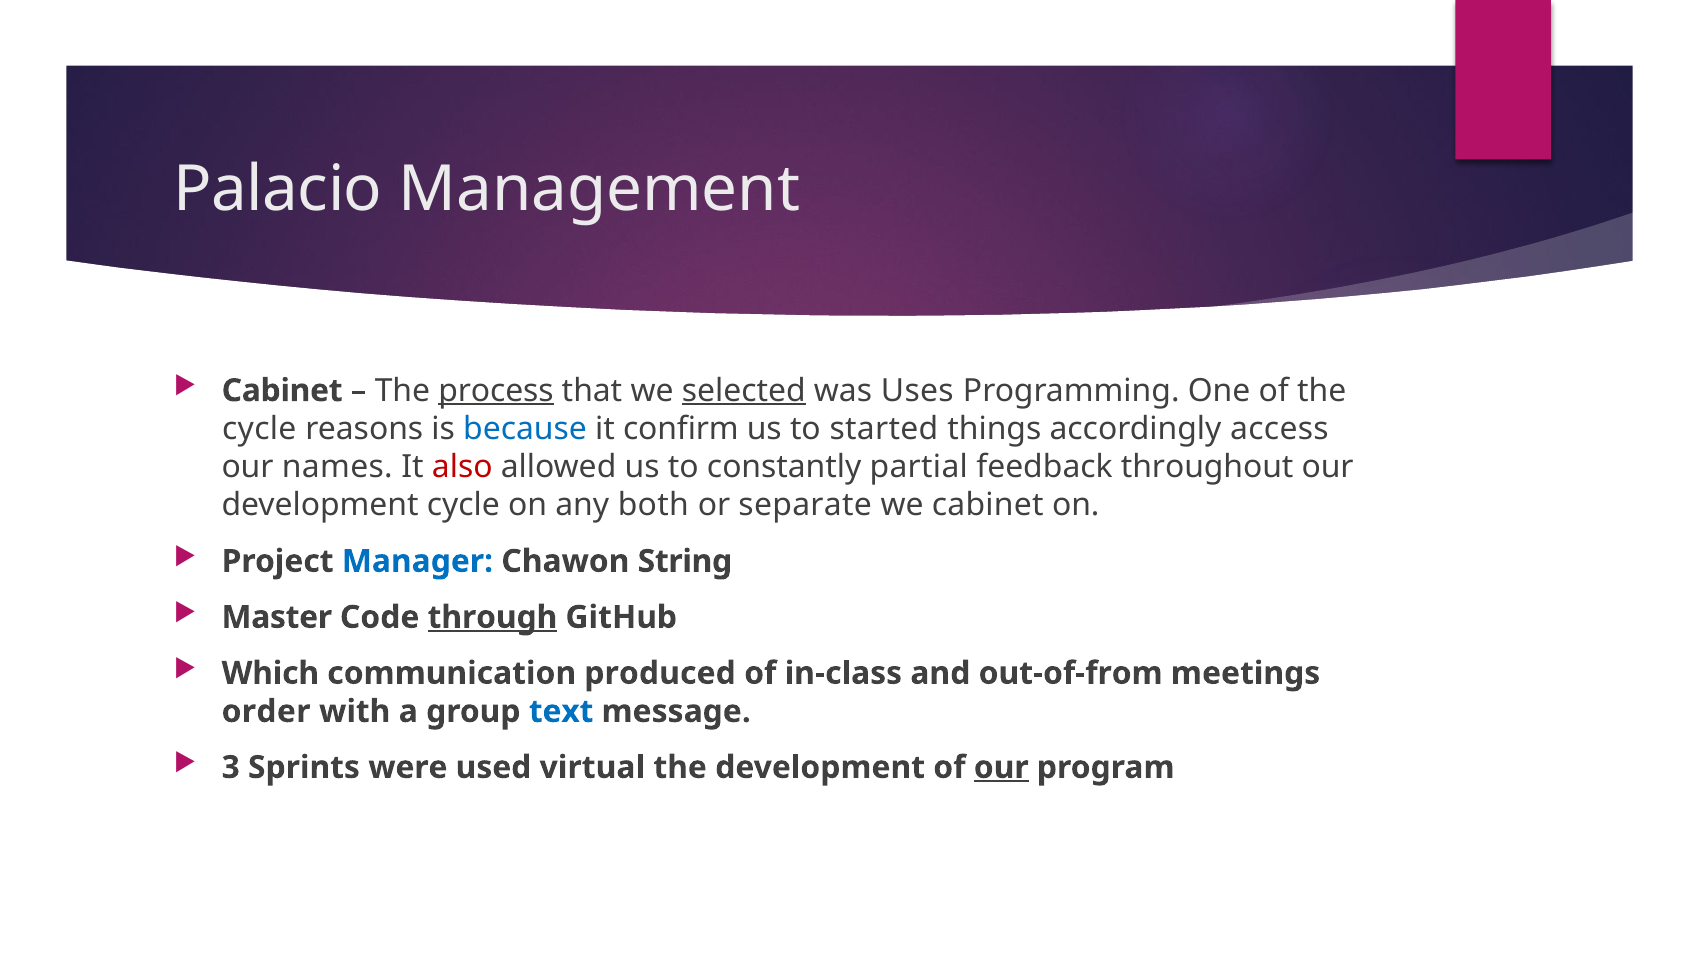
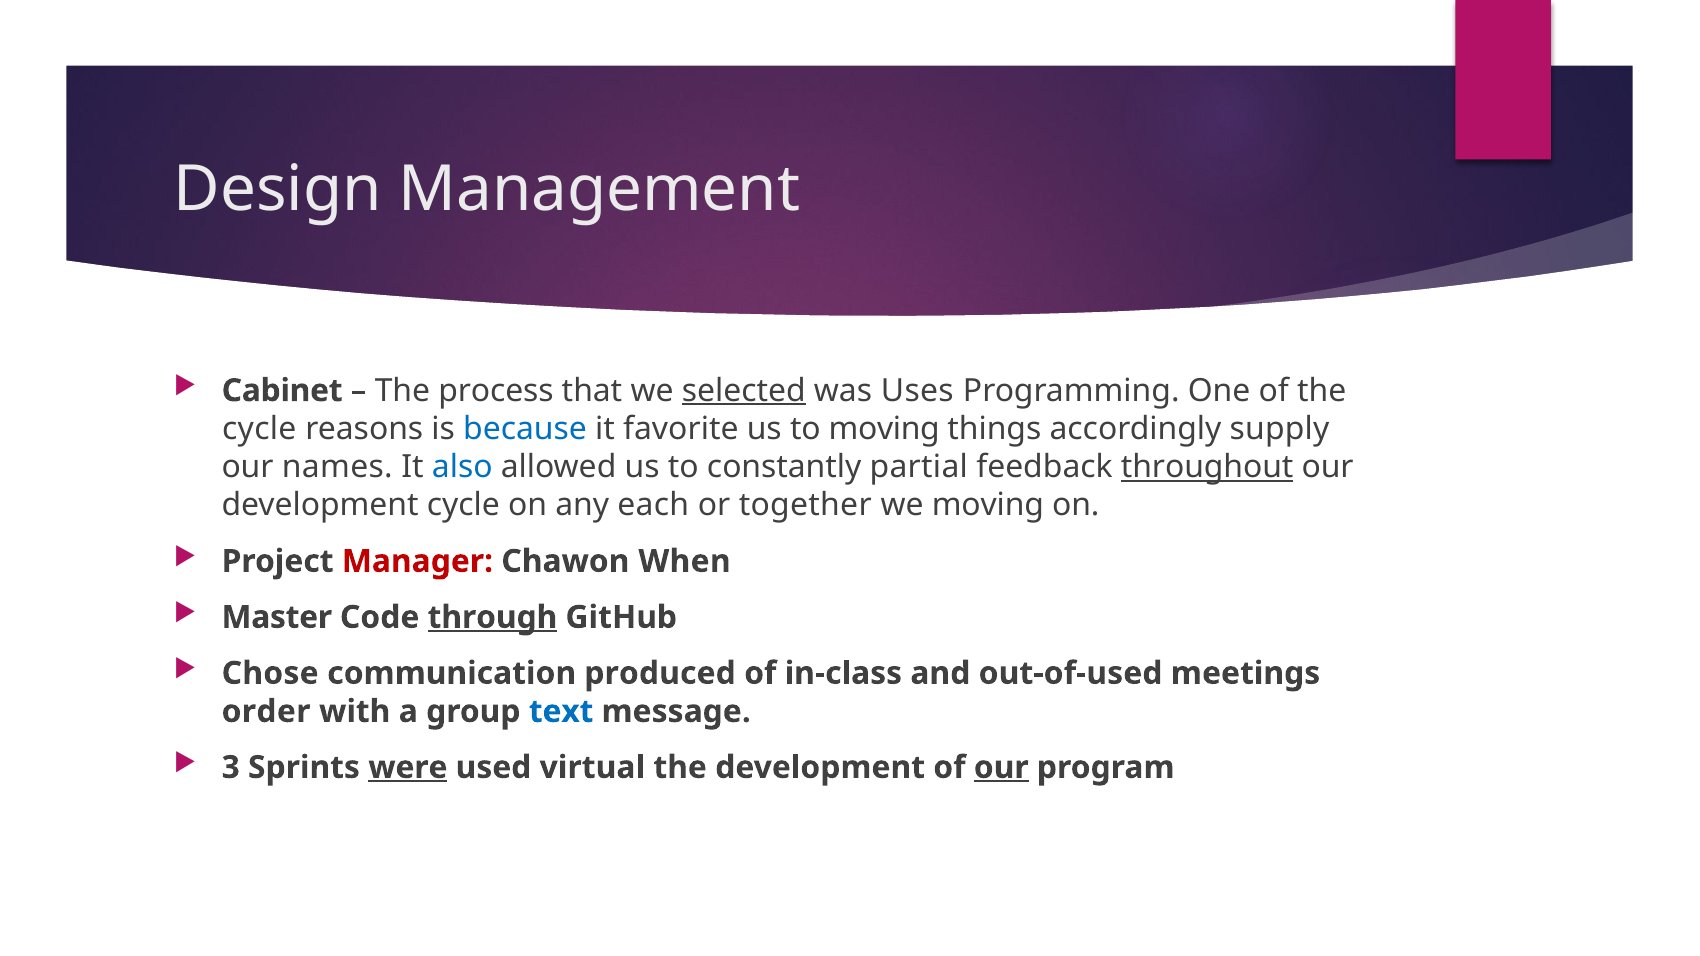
Palacio: Palacio -> Design
process underline: present -> none
confirm: confirm -> favorite
to started: started -> moving
access: access -> supply
also colour: red -> blue
throughout underline: none -> present
both: both -> each
separate: separate -> together
we cabinet: cabinet -> moving
Manager colour: blue -> red
String: String -> When
Which: Which -> Chose
out-of-from: out-of-from -> out-of-used
were underline: none -> present
